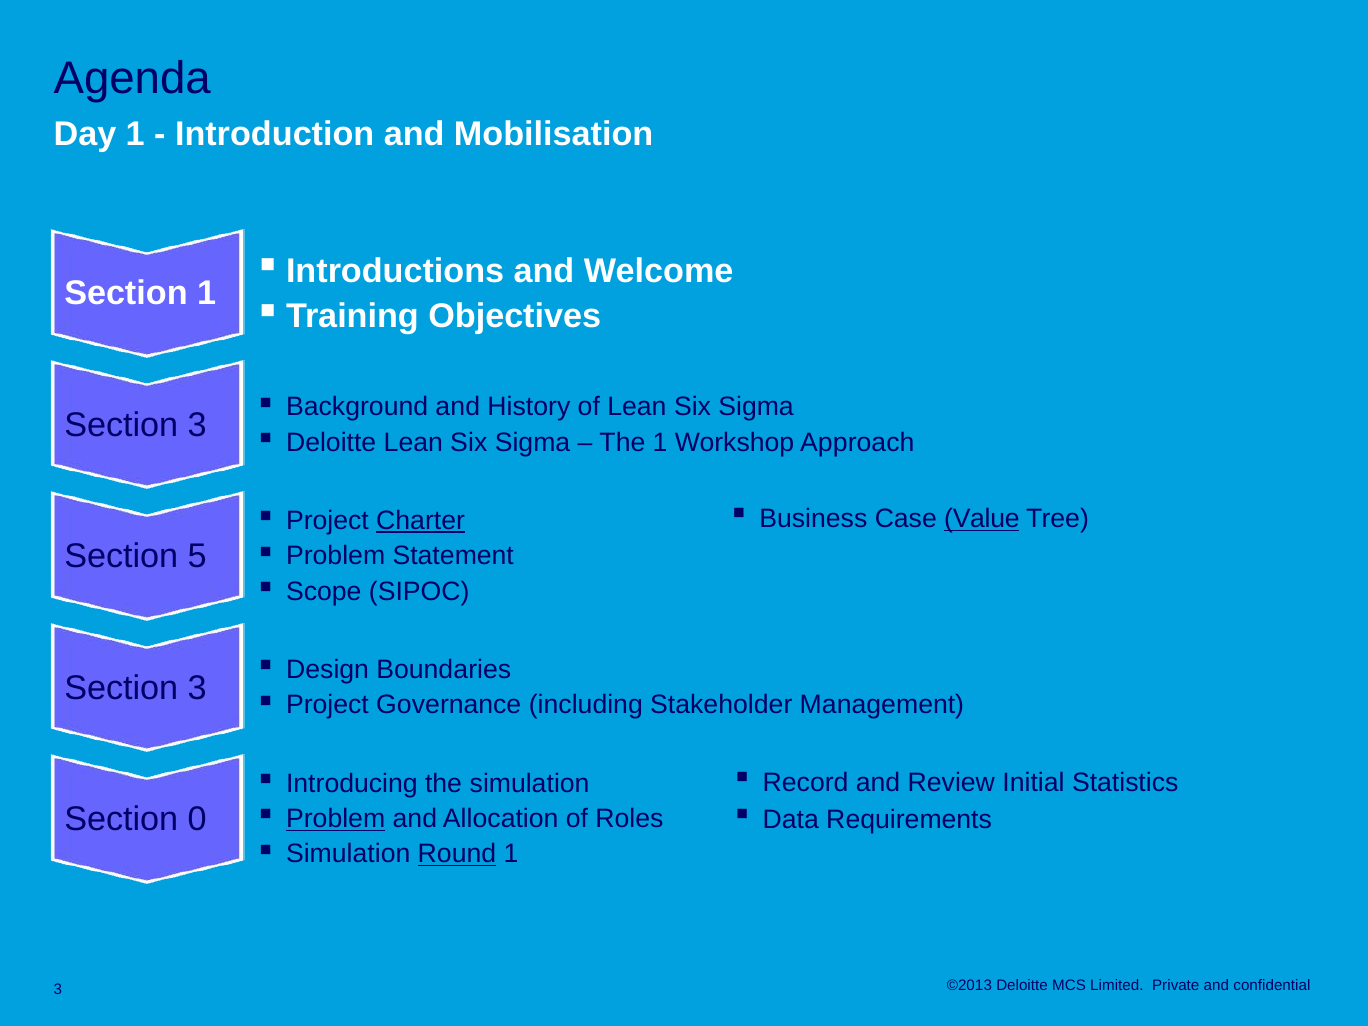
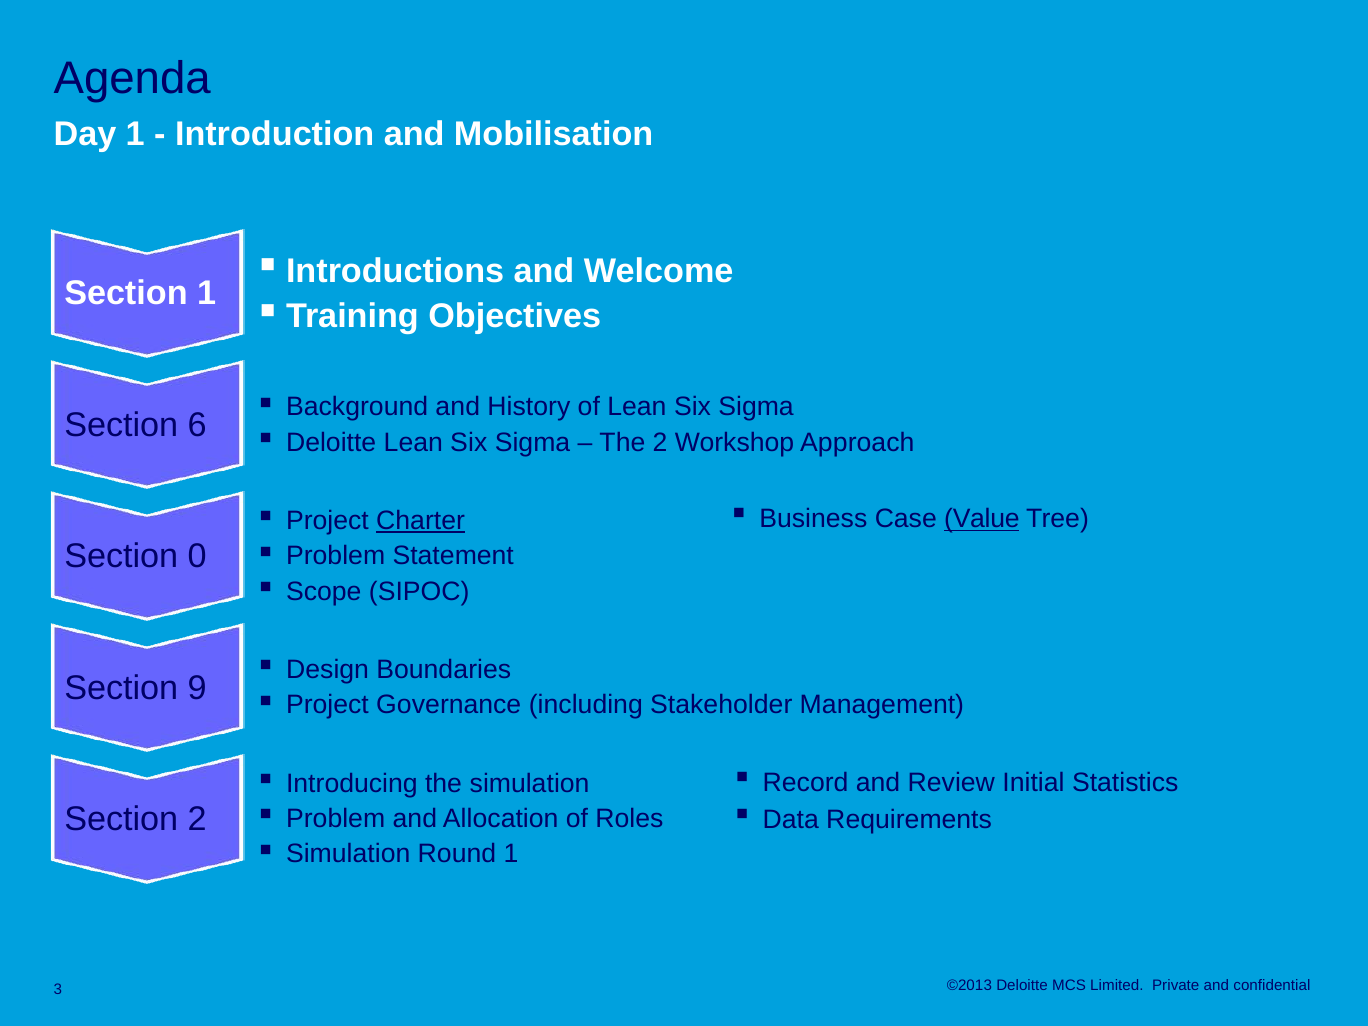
3 at (197, 425): 3 -> 6
The 1: 1 -> 2
5: 5 -> 0
3 at (197, 688): 3 -> 9
Section 0: 0 -> 2
Problem at (336, 819) underline: present -> none
Round underline: present -> none
